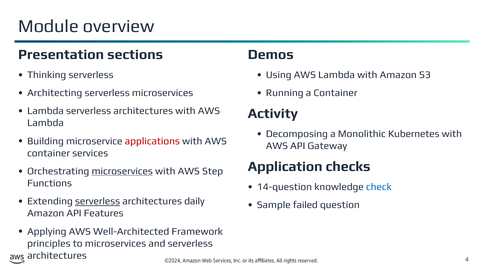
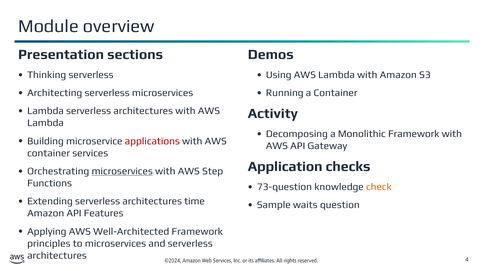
Monolithic Kubernetes: Kubernetes -> Framework
14-question: 14-question -> 73-question
check colour: blue -> orange
serverless at (98, 202) underline: present -> none
daily: daily -> time
failed: failed -> waits
